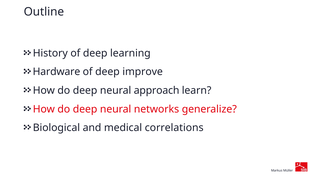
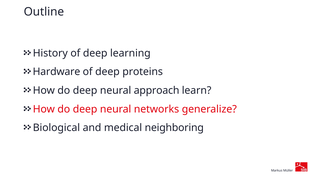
improve: improve -> proteins
correlations: correlations -> neighboring
